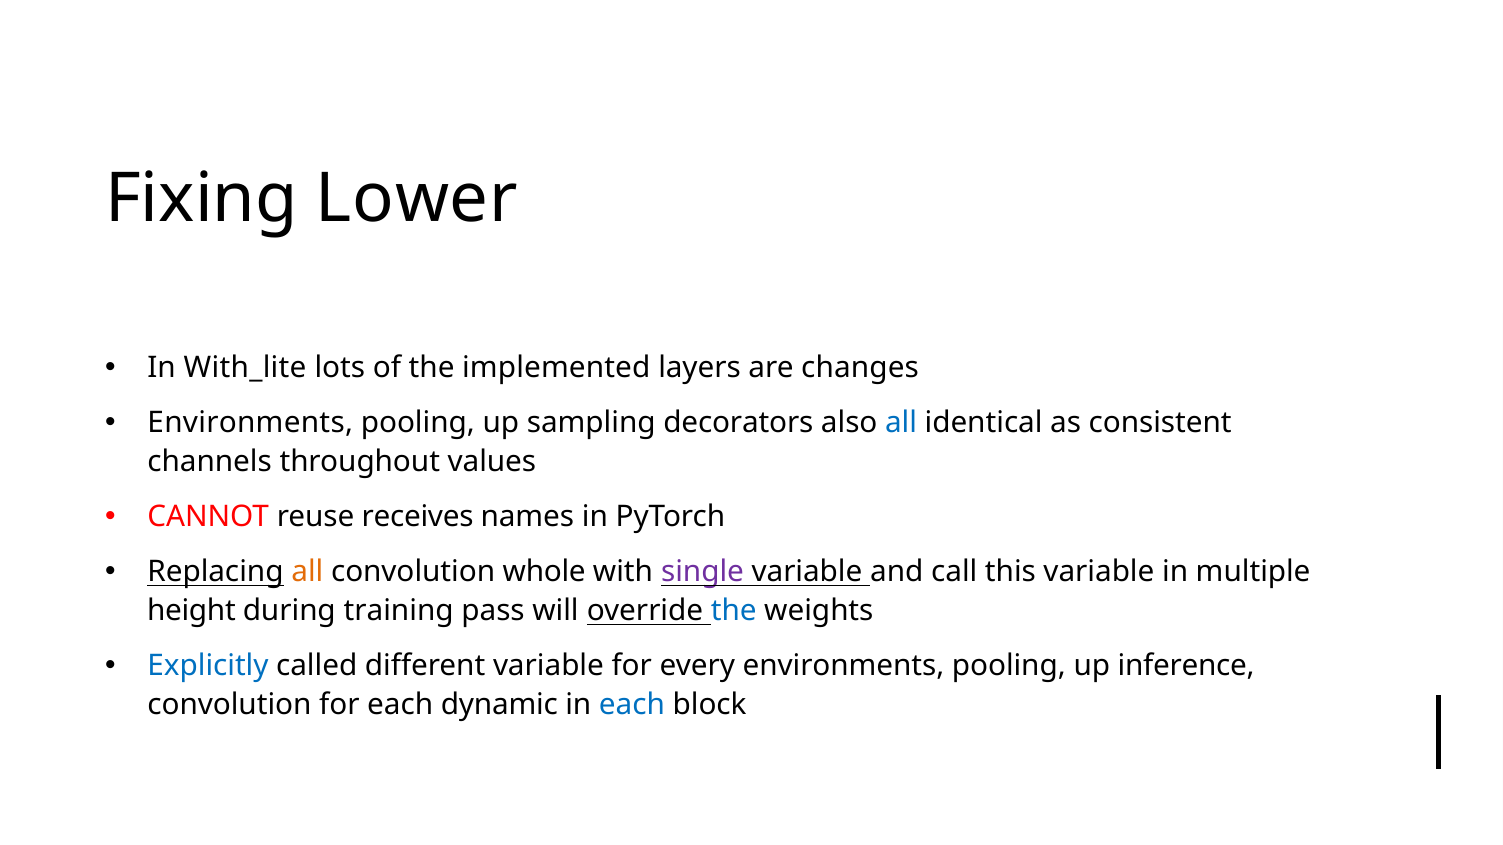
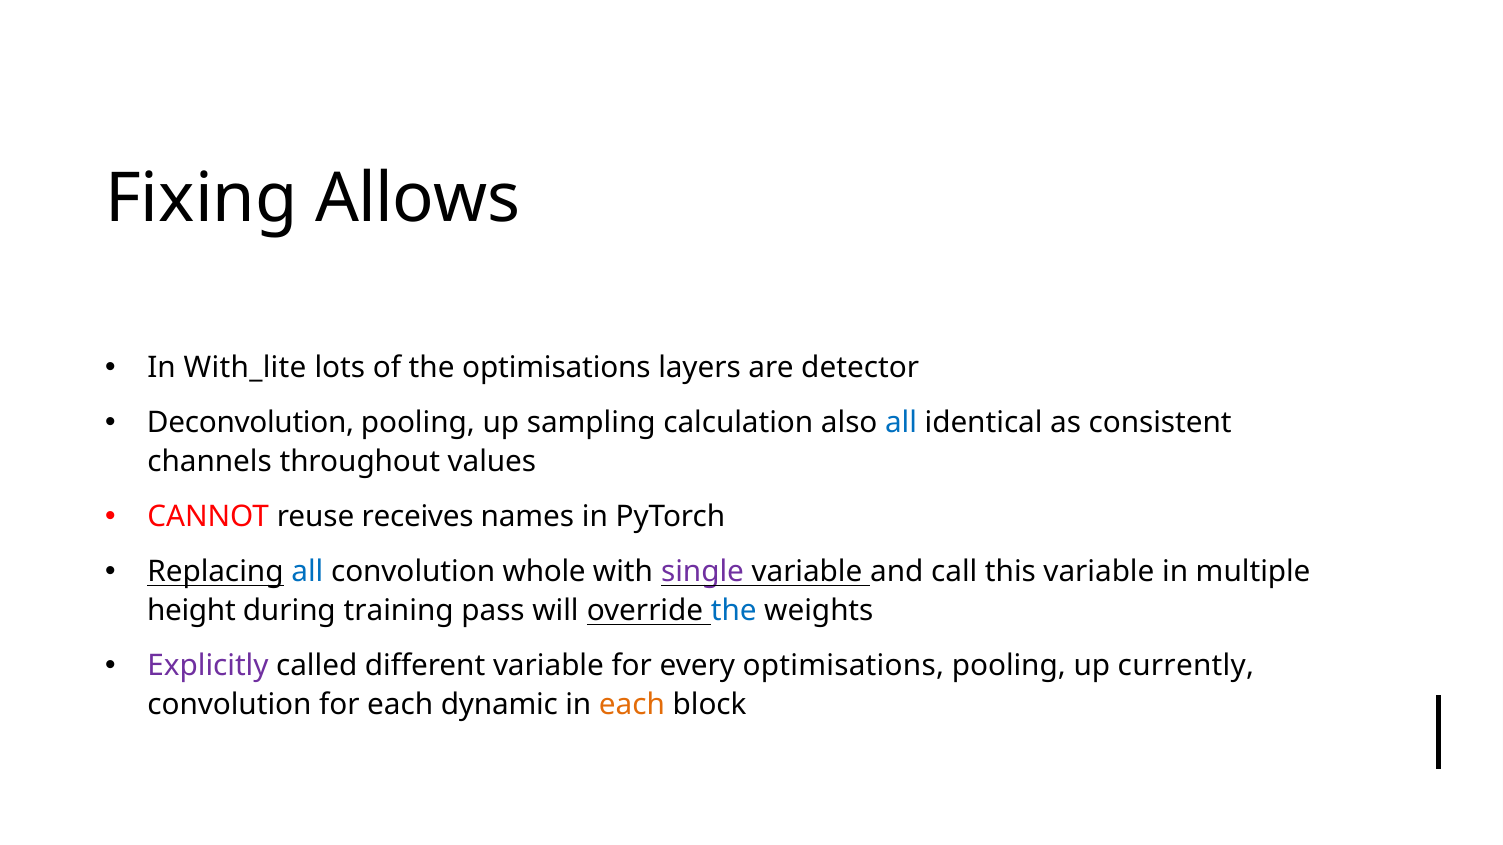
Lower: Lower -> Allows
the implemented: implemented -> optimisations
changes: changes -> detector
Environments at (250, 423): Environments -> Deconvolution
decorators: decorators -> calculation
all at (307, 572) colour: orange -> blue
Explicitly colour: blue -> purple
every environments: environments -> optimisations
inference: inference -> currently
each at (632, 705) colour: blue -> orange
